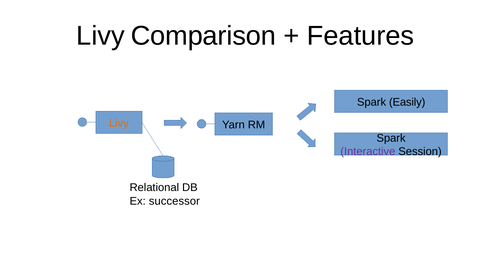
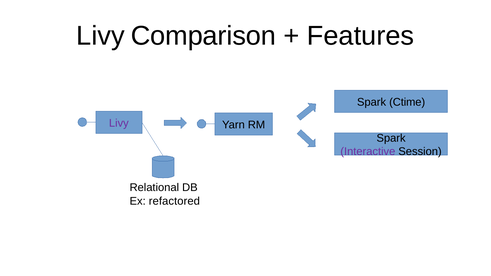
Easily: Easily -> Ctime
Livy at (119, 123) colour: orange -> purple
successor: successor -> refactored
